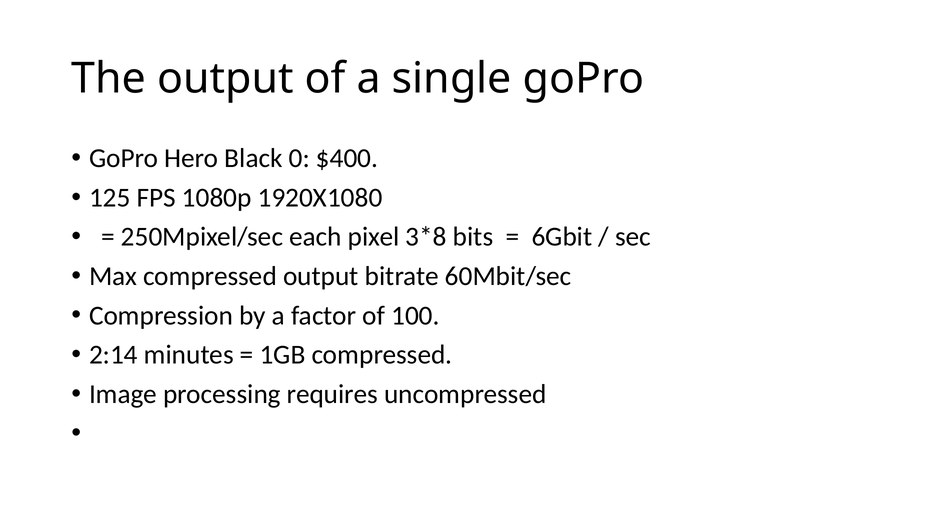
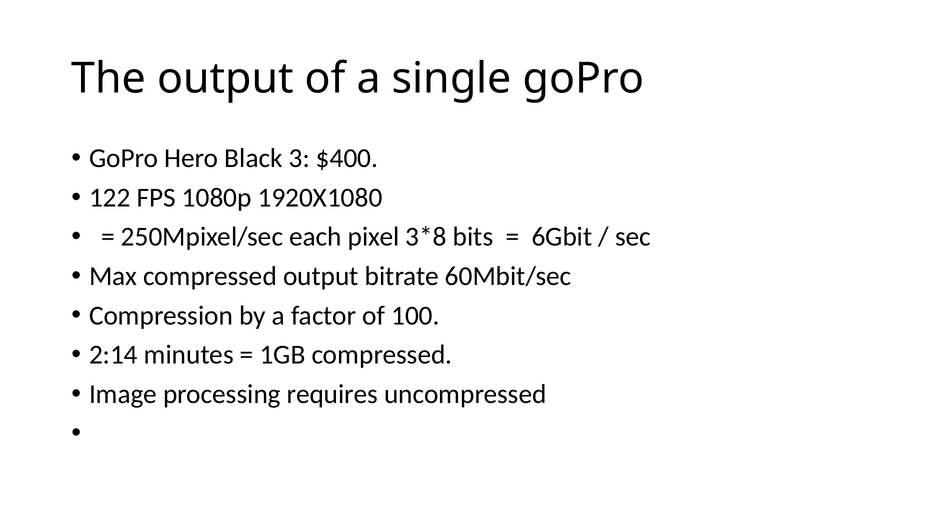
0: 0 -> 3
125: 125 -> 122
